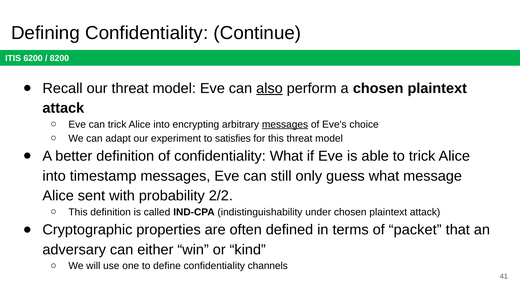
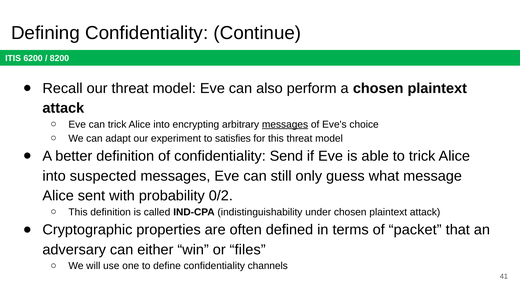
also underline: present -> none
confidentiality What: What -> Send
timestamp: timestamp -> suspected
2/2: 2/2 -> 0/2
kind: kind -> files
